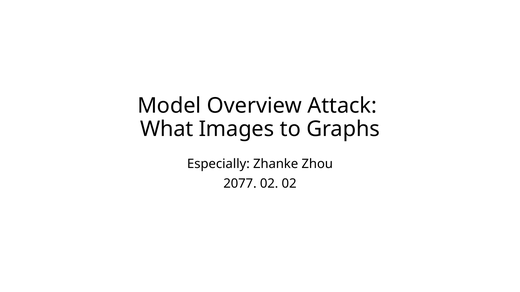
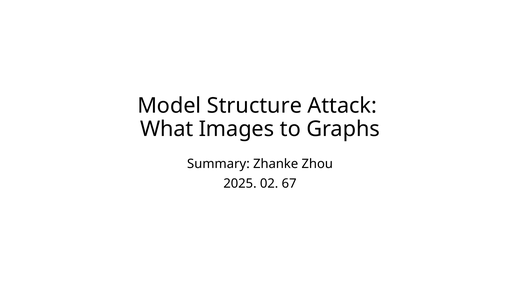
Overview: Overview -> Structure
Especially: Especially -> Summary
2077: 2077 -> 2025
02 02: 02 -> 67
